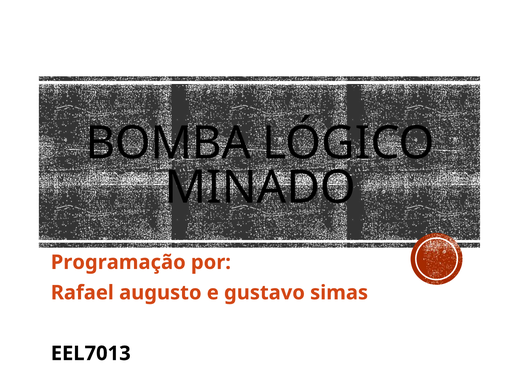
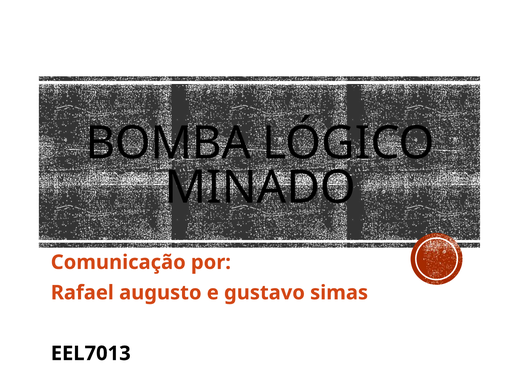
Programação: Programação -> Comunicação
